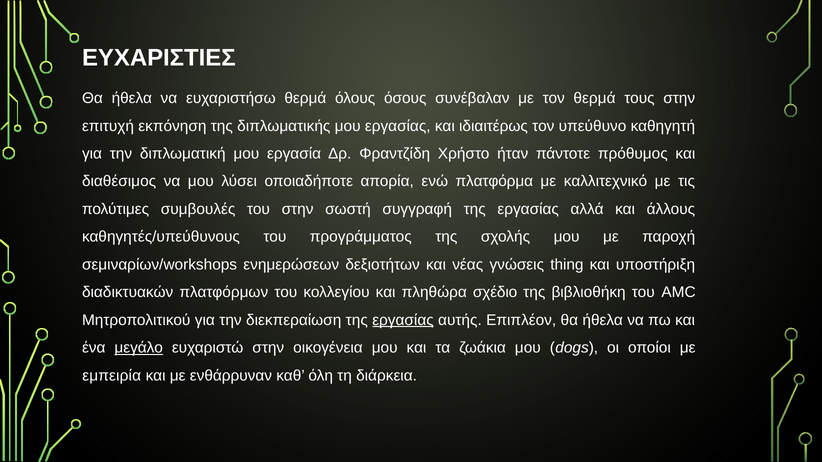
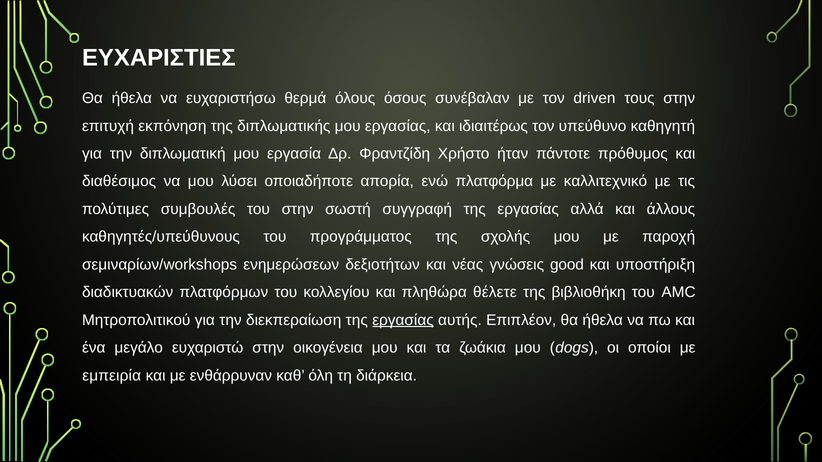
τον θερμά: θερμά -> driven
thing: thing -> good
σχέδιο: σχέδιο -> θέλετε
μεγάλο underline: present -> none
